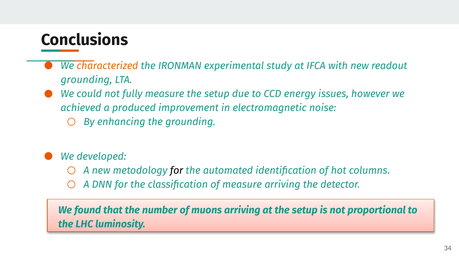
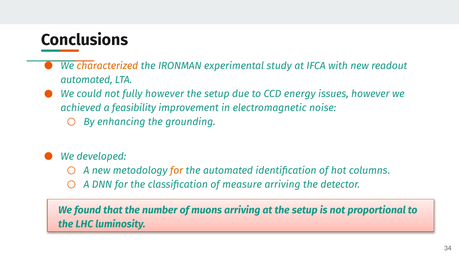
grounding at (86, 80): grounding -> automated
fully measure: measure -> however
produced: produced -> feasibility
for at (177, 171) colour: black -> orange
